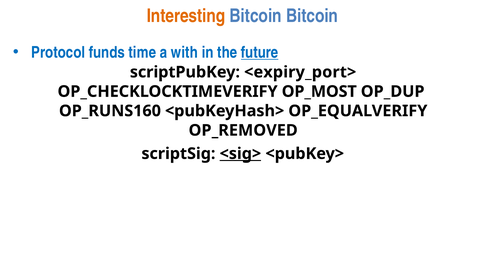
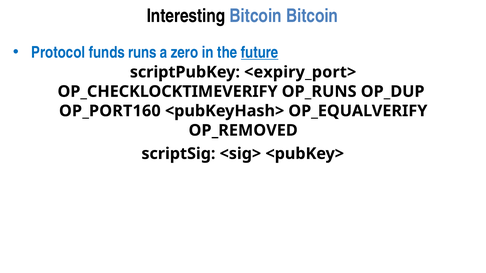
Interesting colour: orange -> black
time: time -> runs
with: with -> zero
OP_MOST: OP_MOST -> OP_RUNS
OP_RUNS160: OP_RUNS160 -> OP_PORT160
<sig> underline: present -> none
